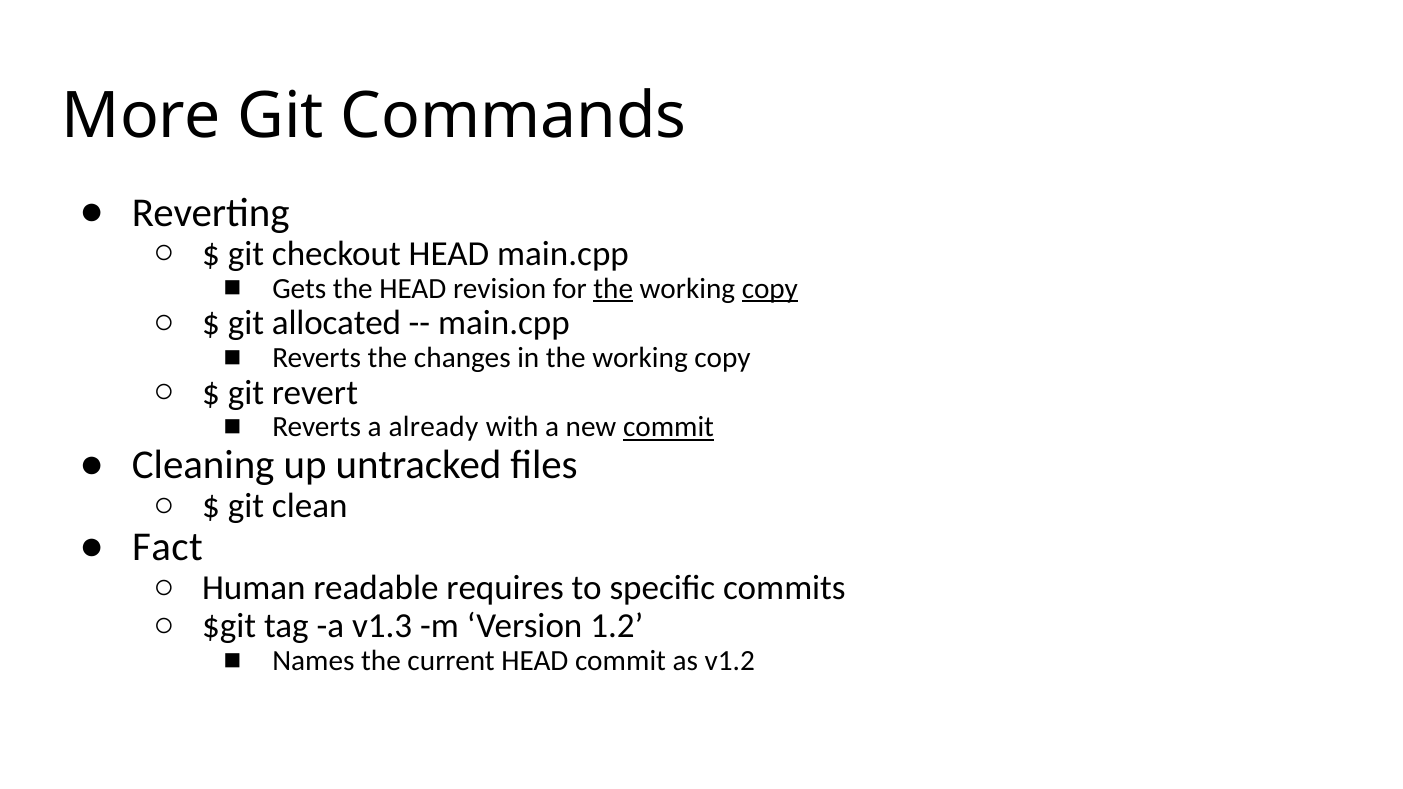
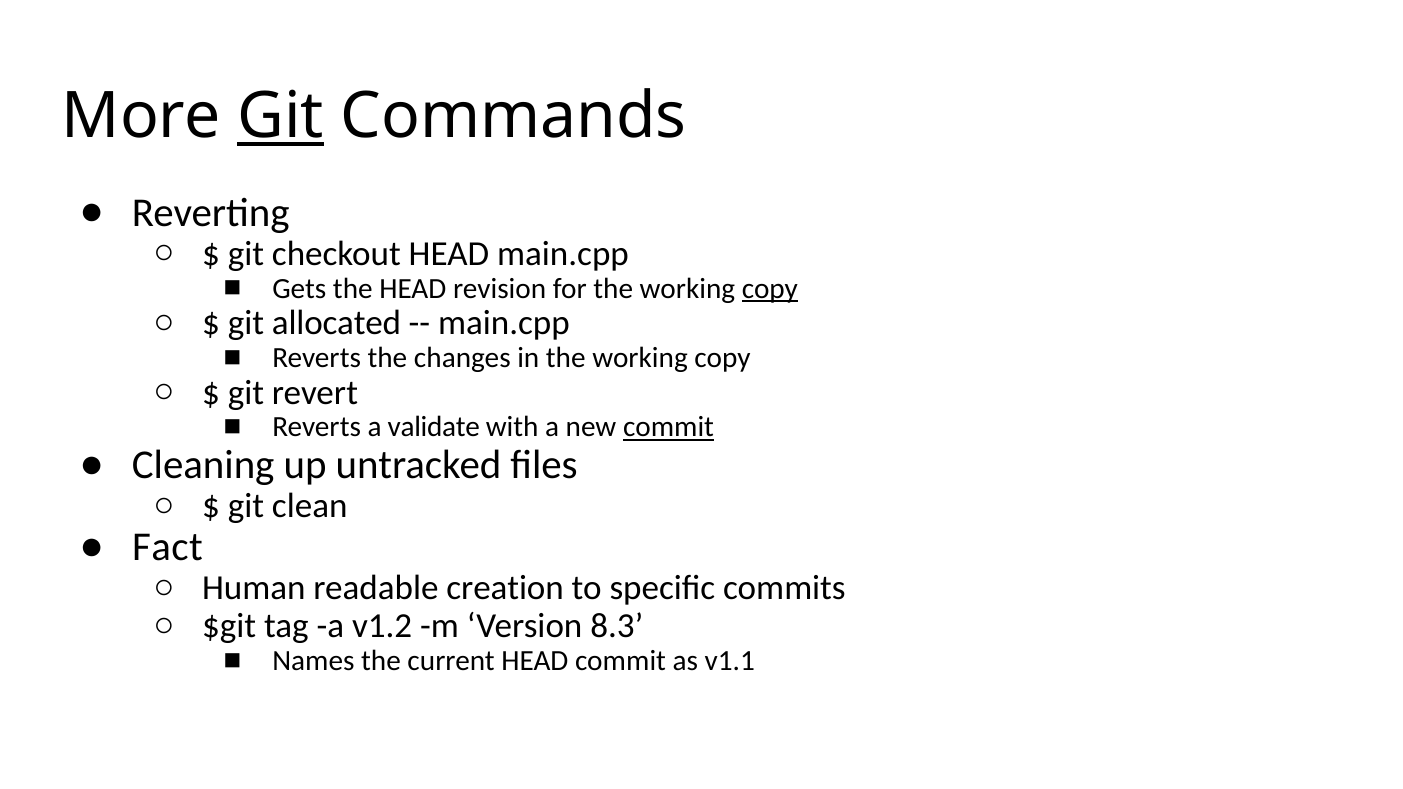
Git at (281, 117) underline: none -> present
the at (613, 289) underline: present -> none
already: already -> validate
requires: requires -> creation
v1.3: v1.3 -> v1.2
1.2: 1.2 -> 8.3
v1.2: v1.2 -> v1.1
